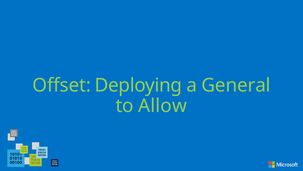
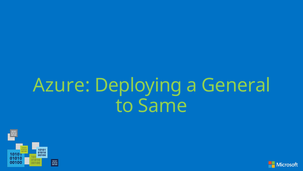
Offset: Offset -> Azure
Allow: Allow -> Same
